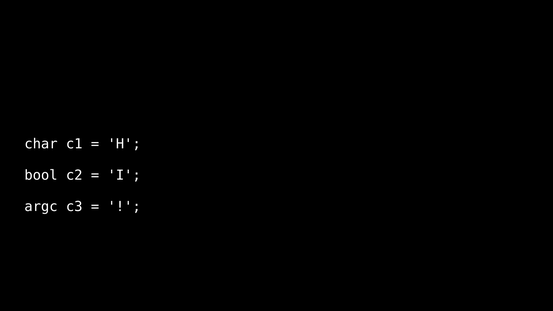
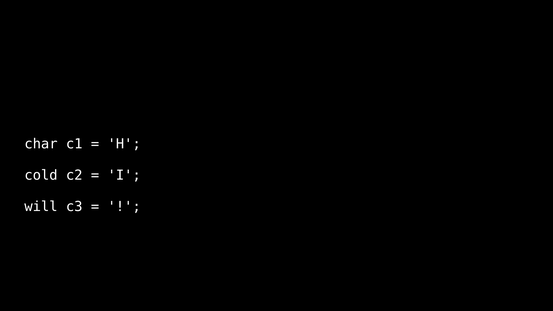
bool: bool -> cold
argc: argc -> will
